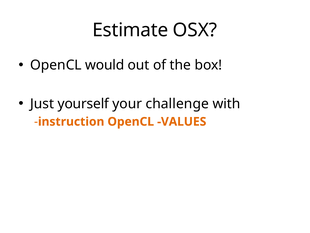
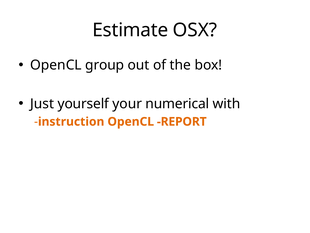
would: would -> group
challenge: challenge -> numerical
VALUES: VALUES -> REPORT
